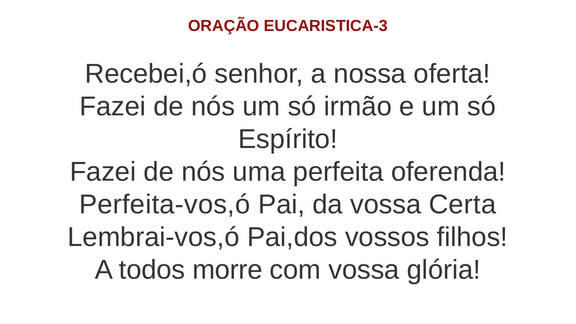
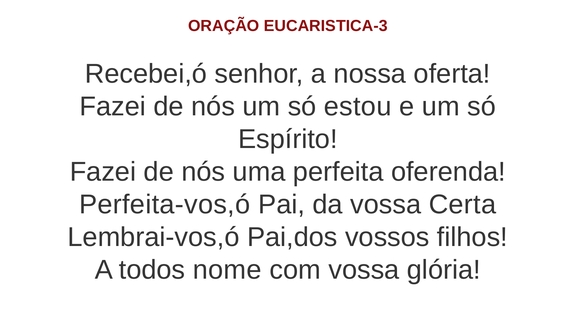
irmão: irmão -> estou
morre: morre -> nome
